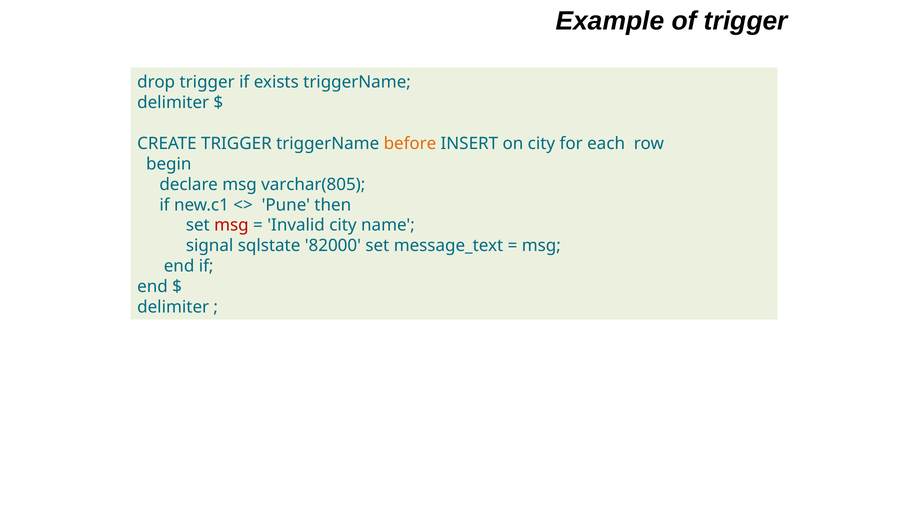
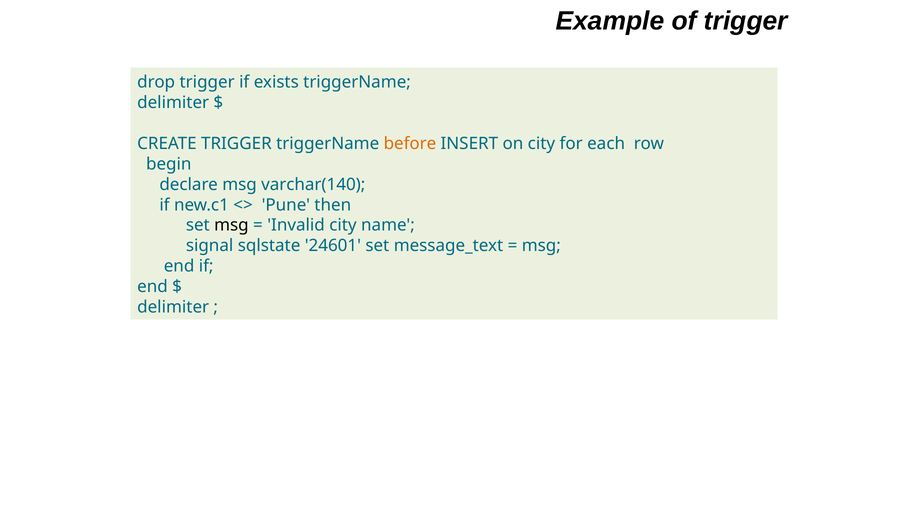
varchar(805: varchar(805 -> varchar(140
msg at (231, 225) colour: red -> black
82000: 82000 -> 24601
